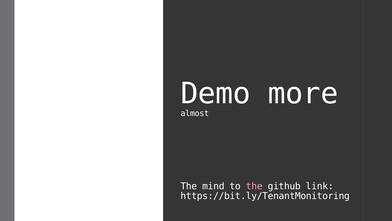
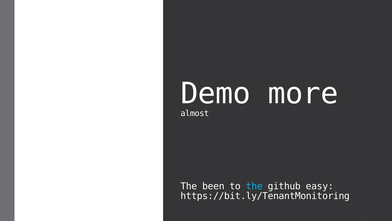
mind: mind -> been
the at (254, 186) colour: pink -> light blue
link: link -> easy
